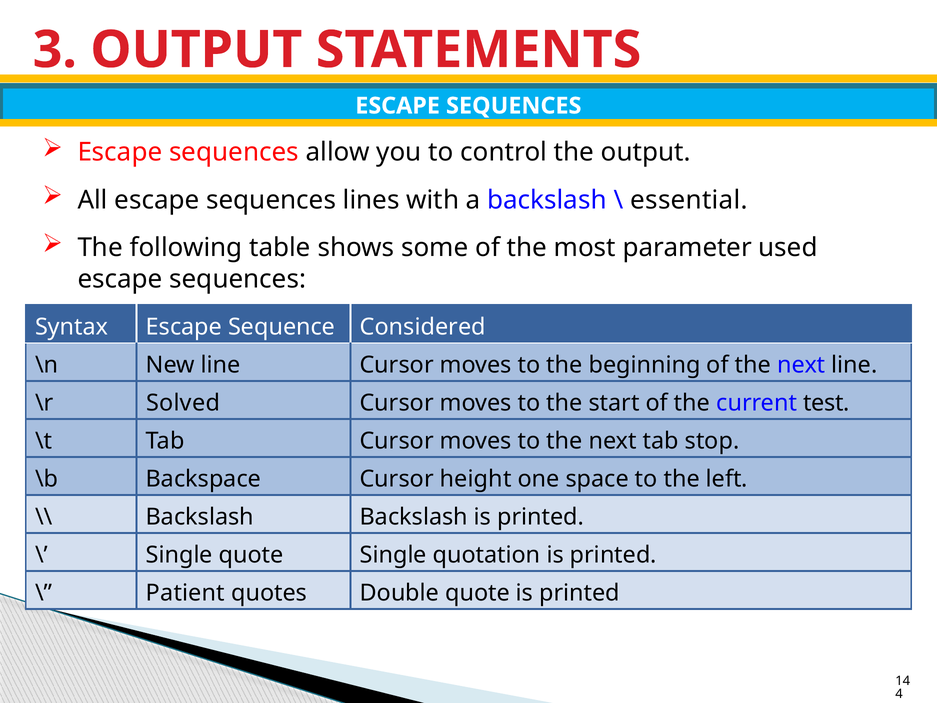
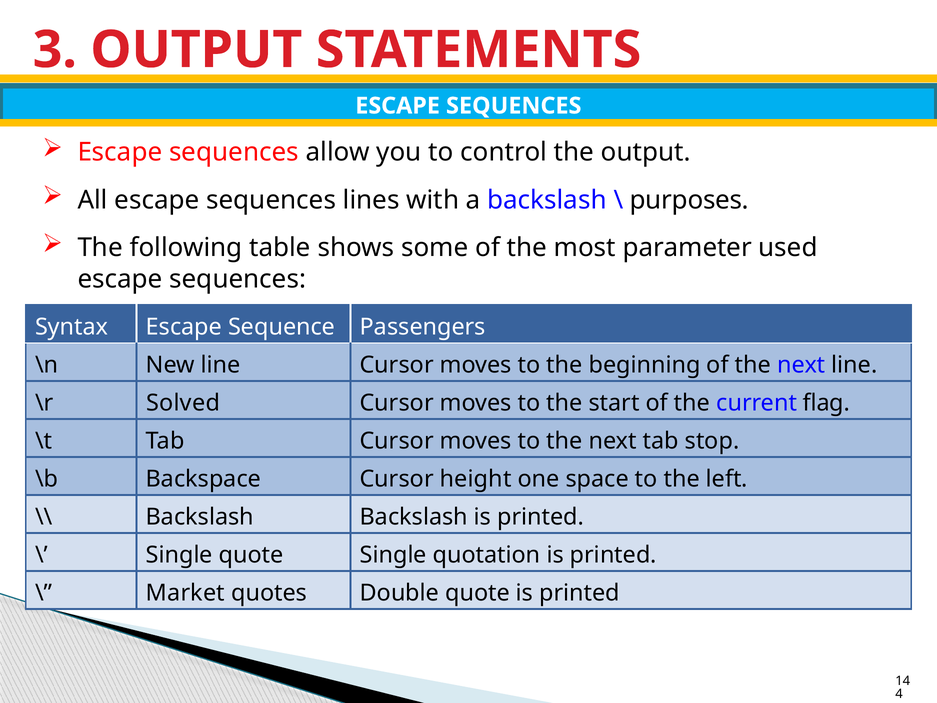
essential: essential -> purposes
Considered: Considered -> Passengers
test: test -> flag
Patient: Patient -> Market
